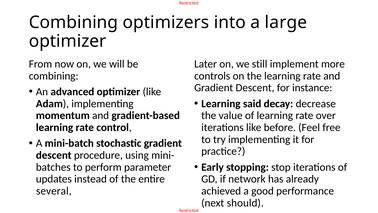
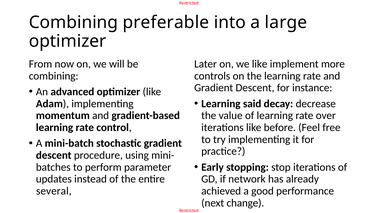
optimizers: optimizers -> preferable
we still: still -> like
should: should -> change
